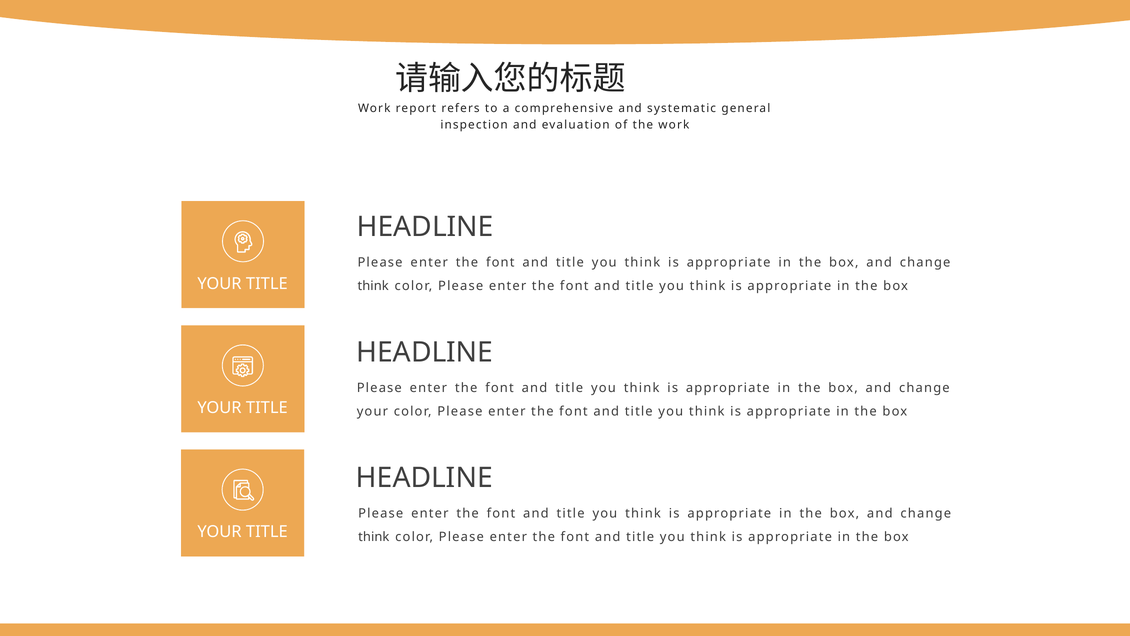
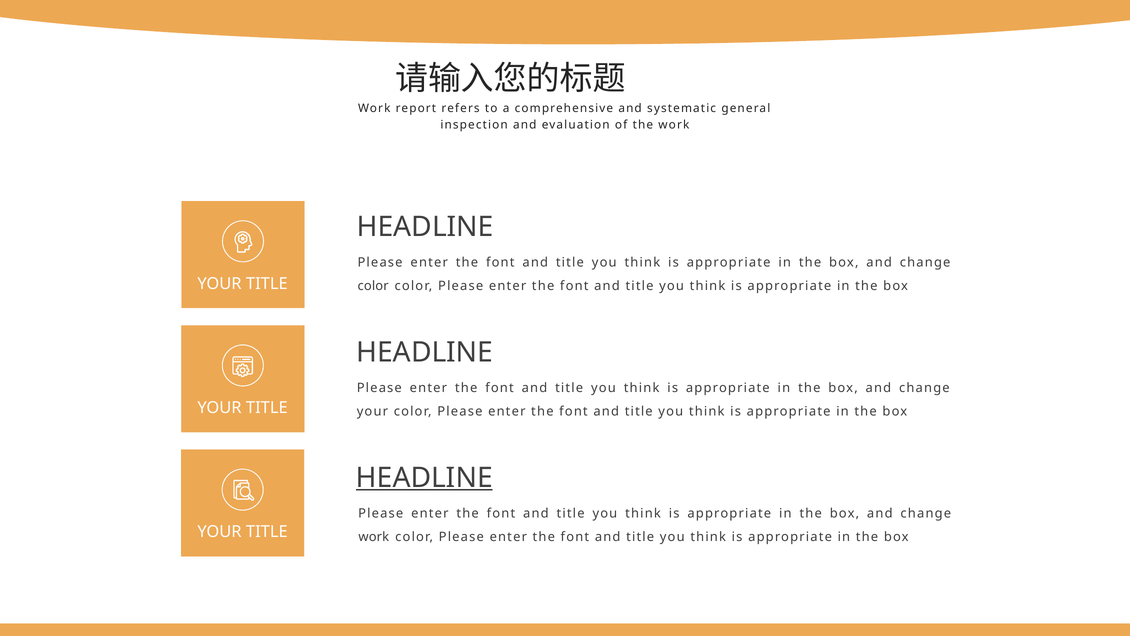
think at (373, 286): think -> color
HEADLINE at (424, 477) underline: none -> present
think at (374, 537): think -> work
